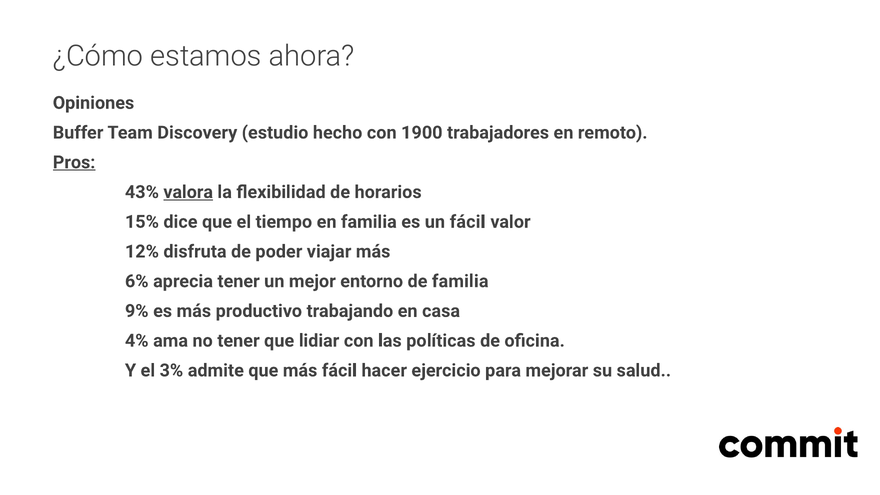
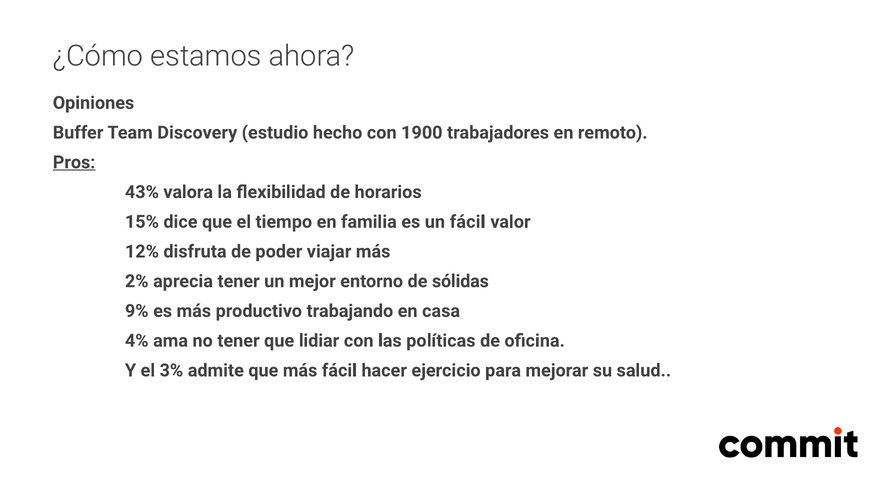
valora underline: present -> none
6%: 6% -> 2%
de familia: familia -> sólidas
